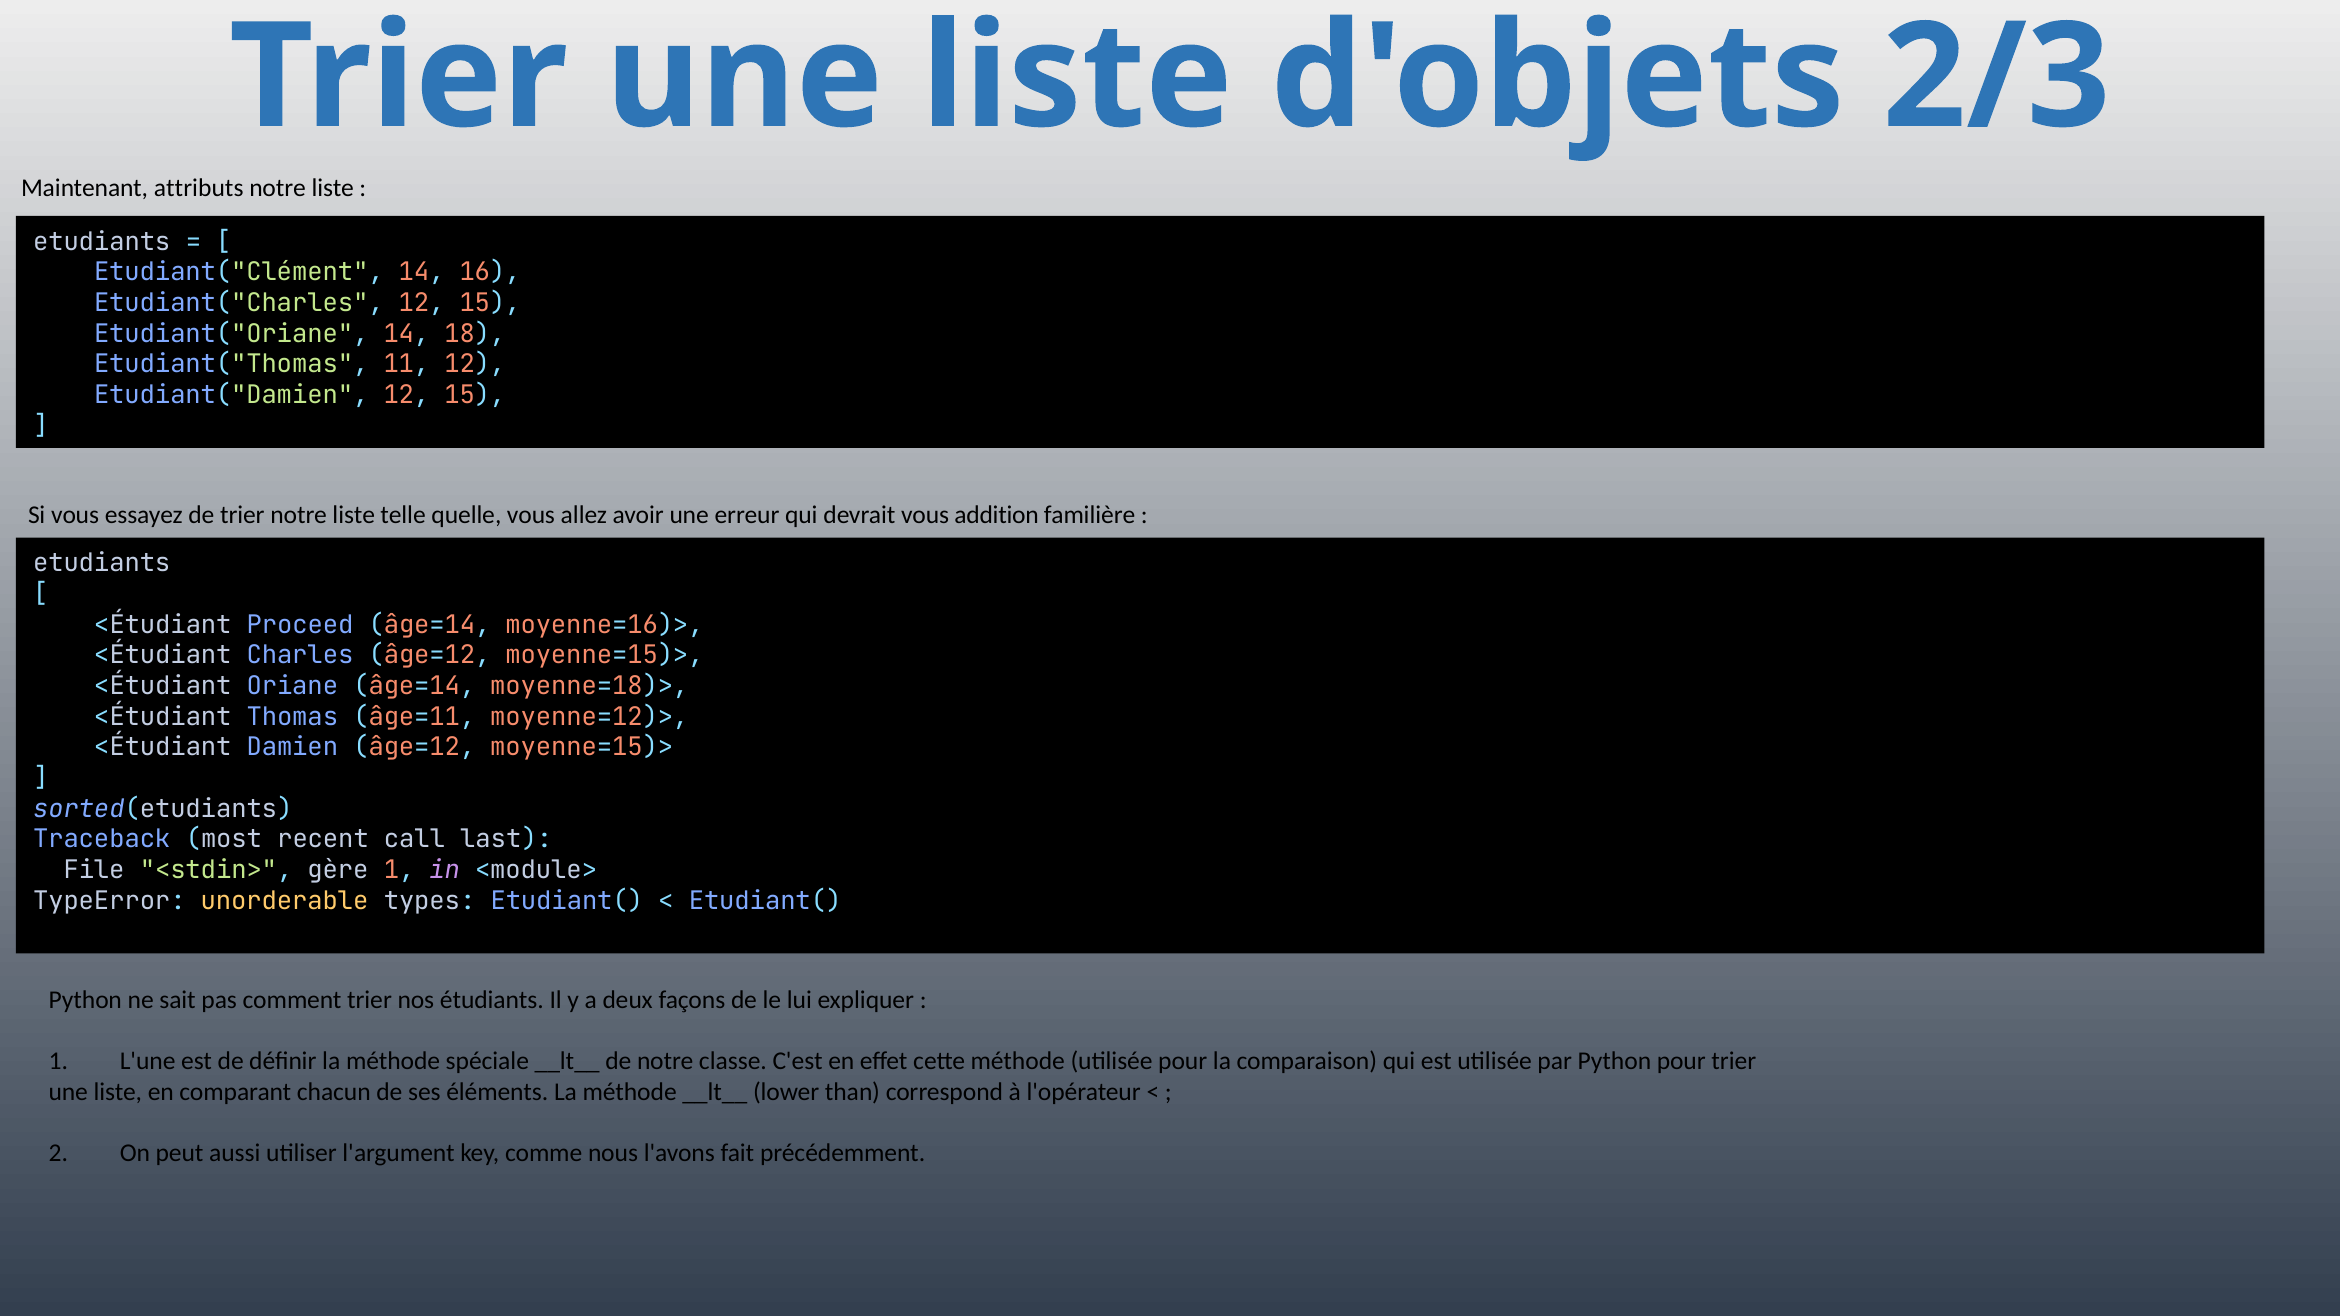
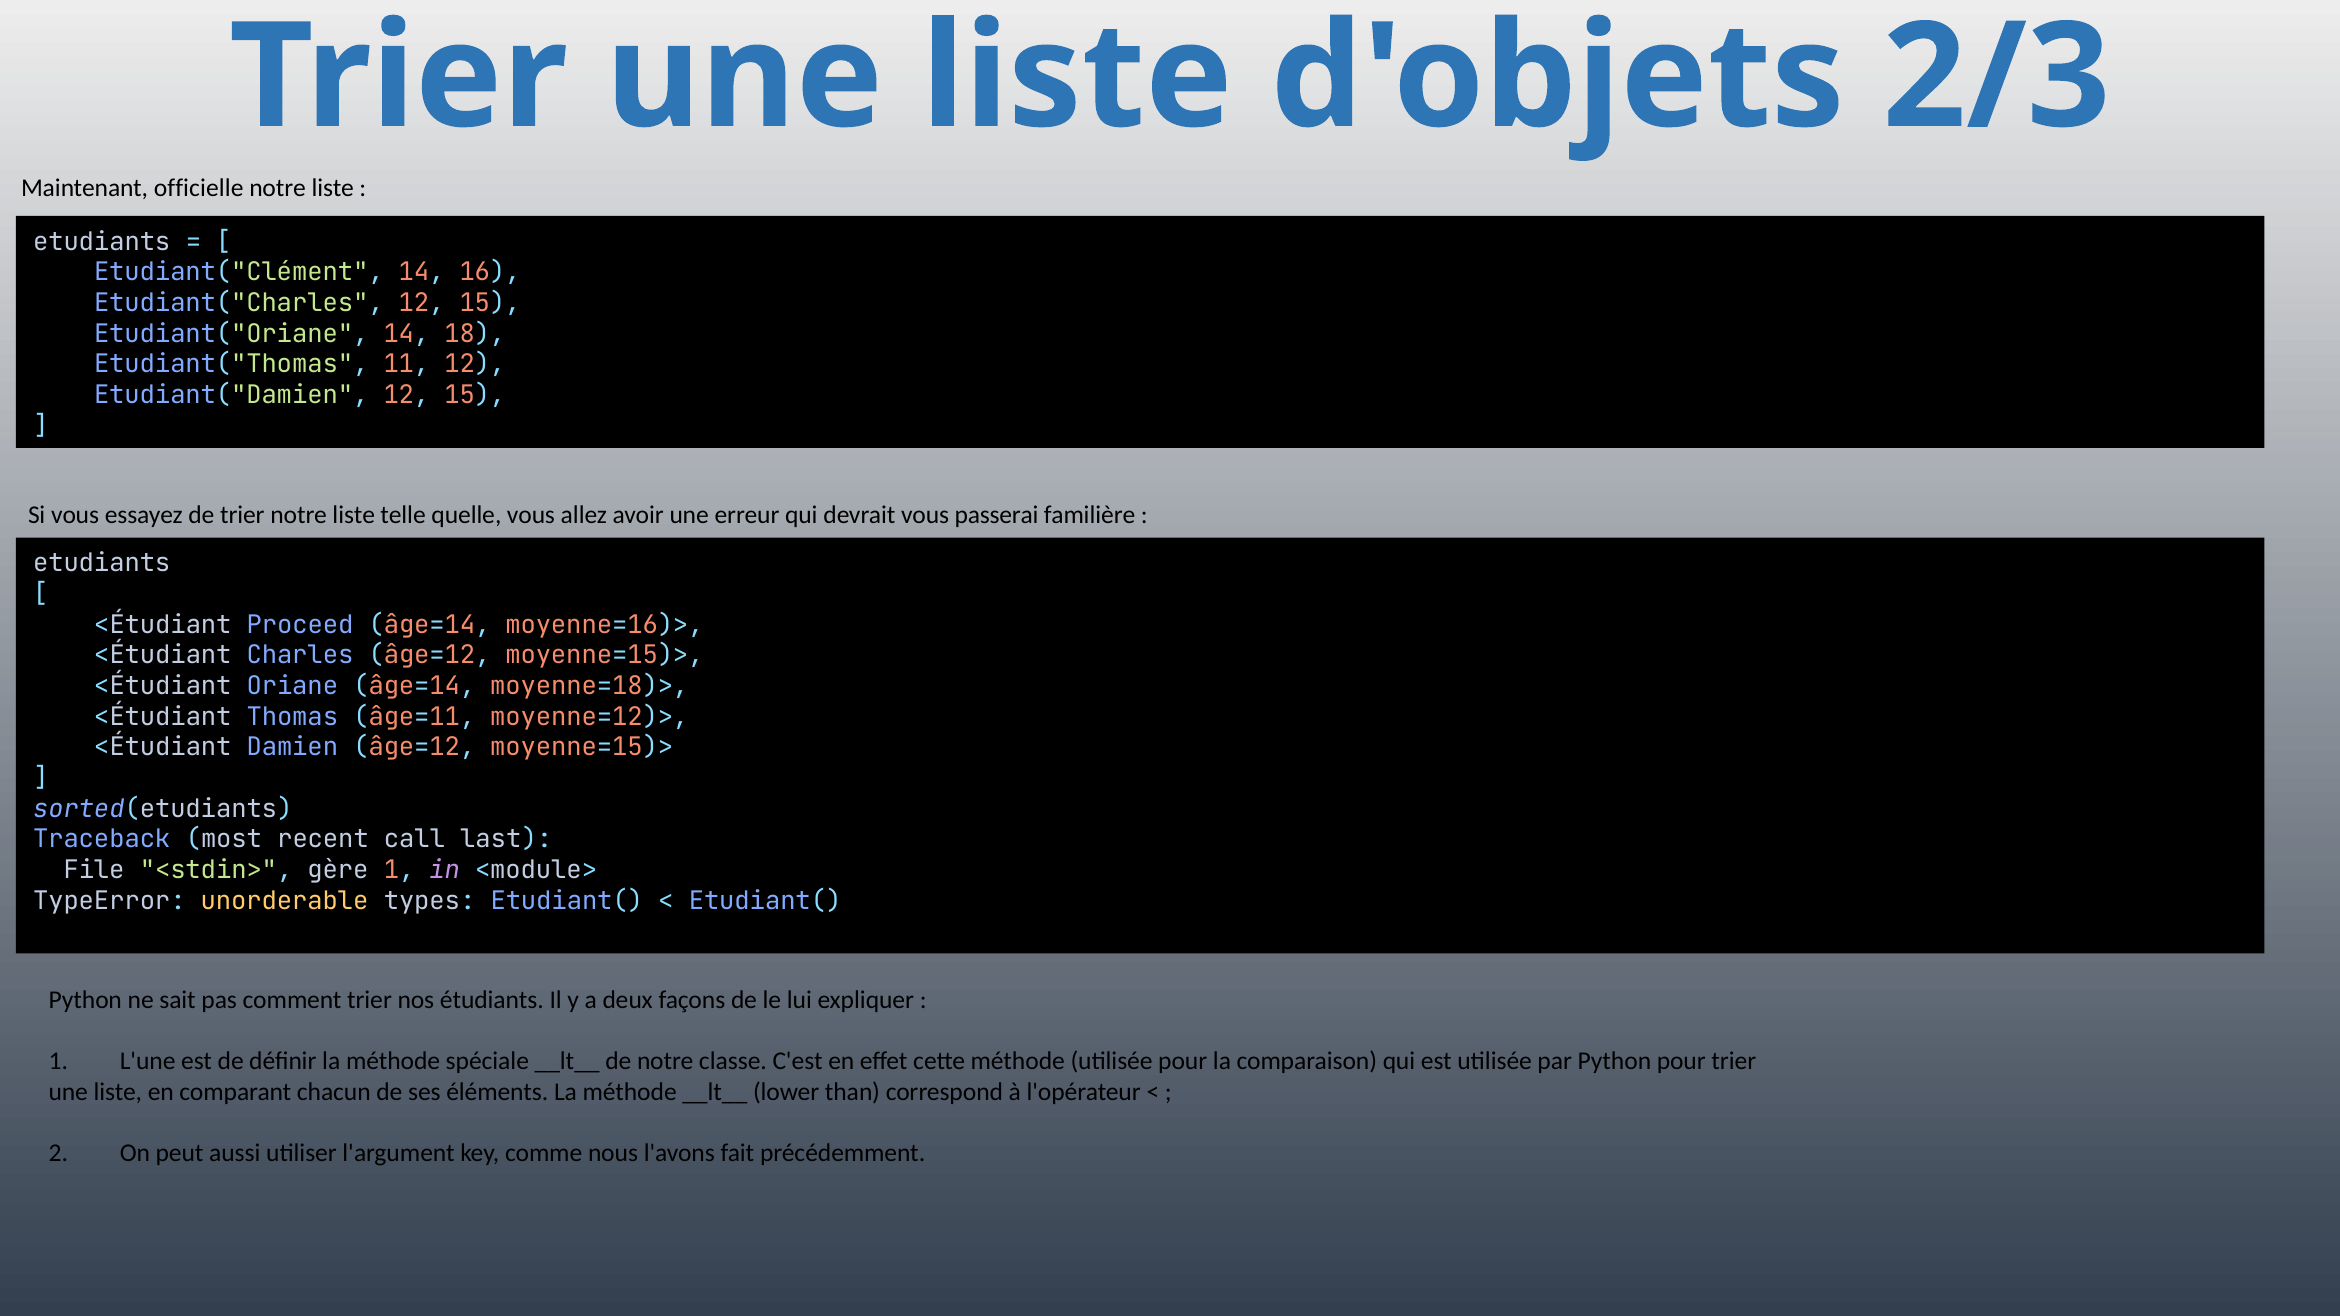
attributs: attributs -> officielle
addition: addition -> passerai
